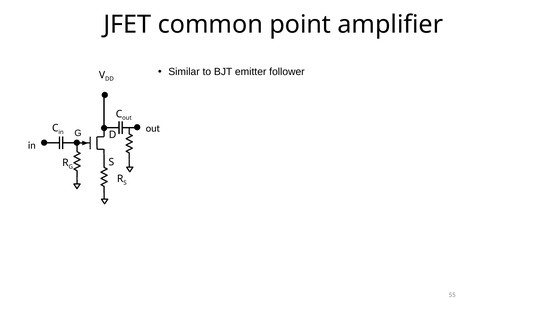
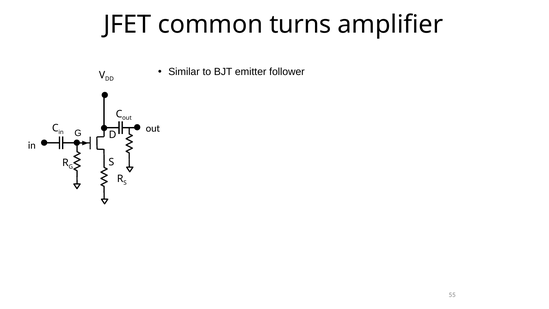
point: point -> turns
